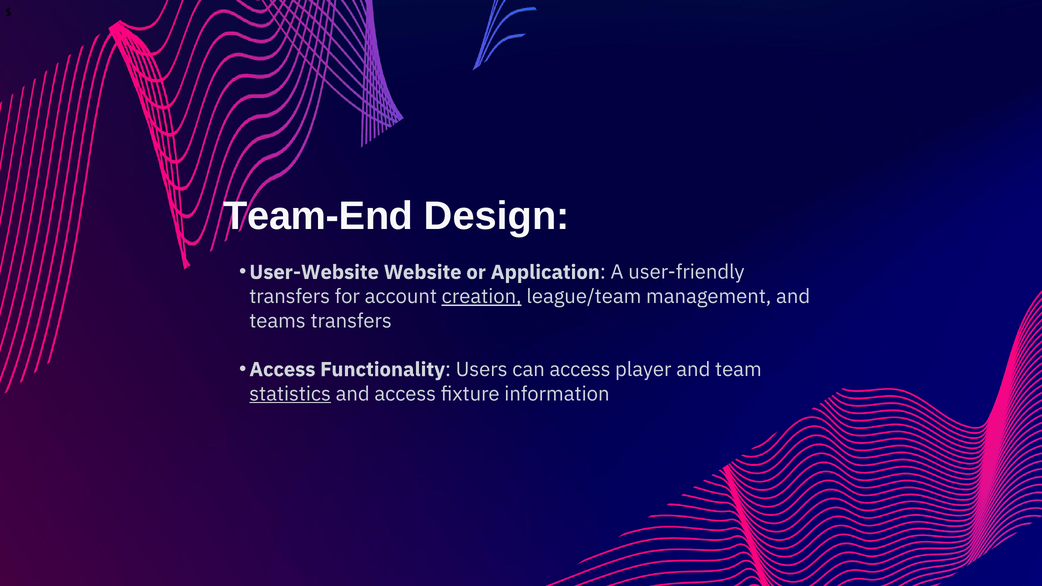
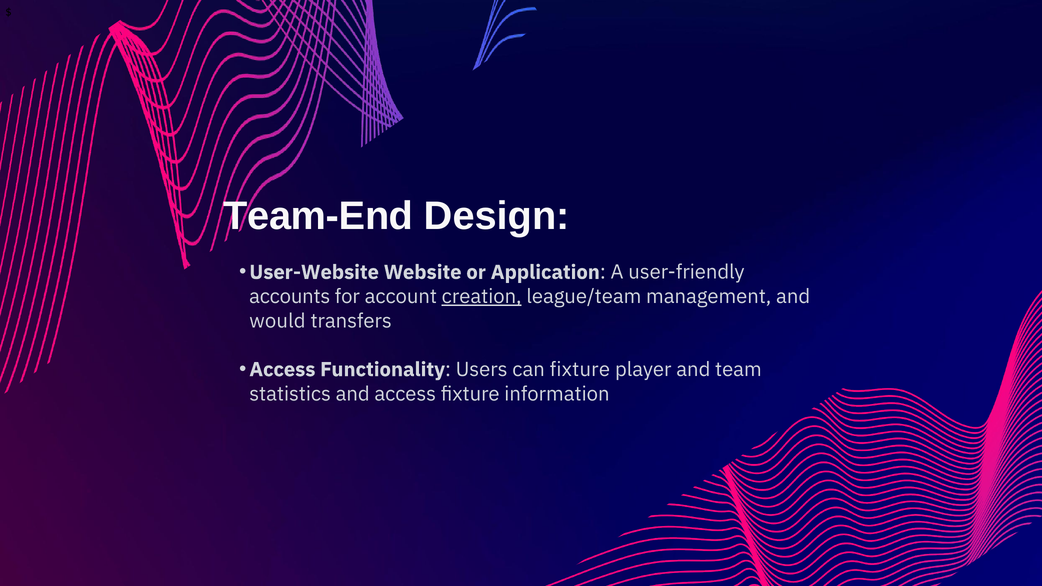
transfers at (290, 297): transfers -> accounts
teams: teams -> would
can access: access -> fixture
statistics underline: present -> none
